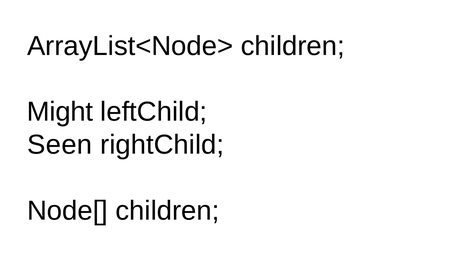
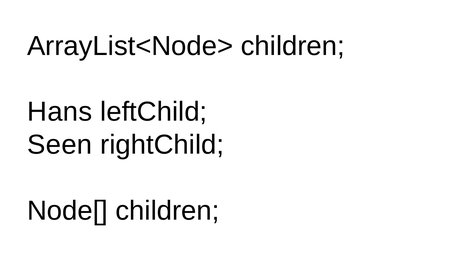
Might: Might -> Hans
